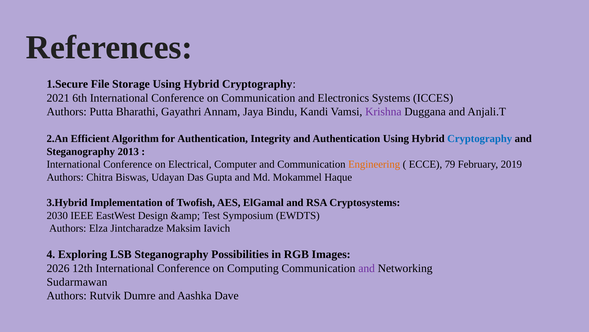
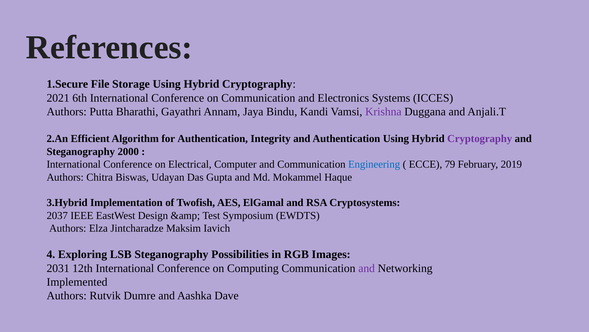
Cryptography at (480, 138) colour: blue -> purple
2013: 2013 -> 2000
Engineering colour: orange -> blue
2030: 2030 -> 2037
2026: 2026 -> 2031
Sudarmawan: Sudarmawan -> Implemented
